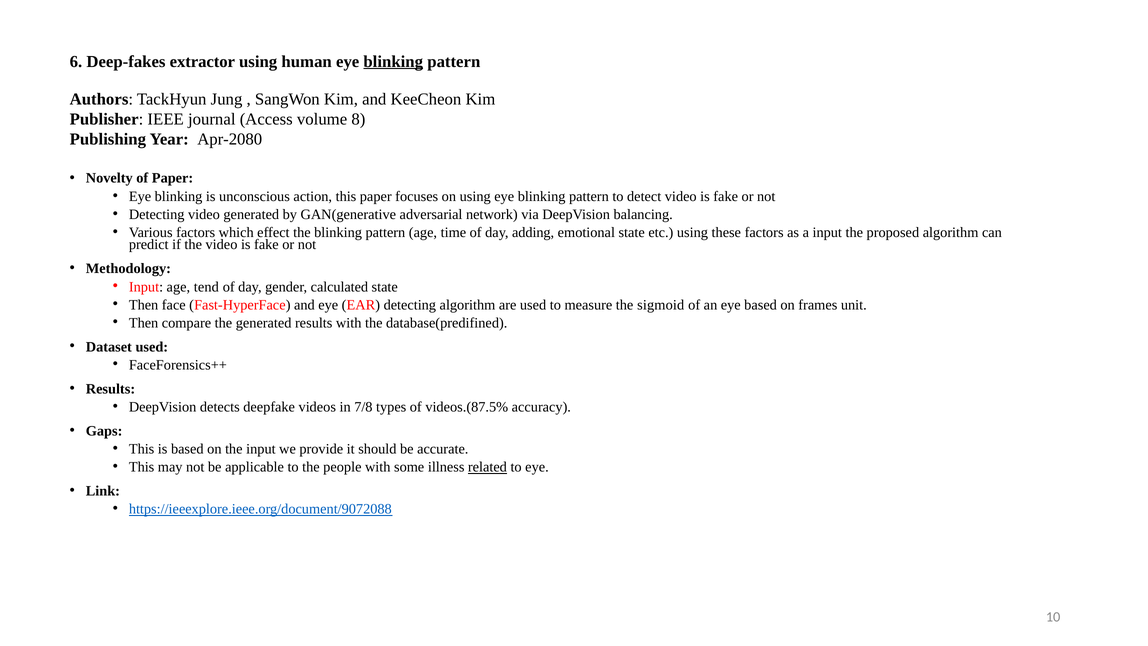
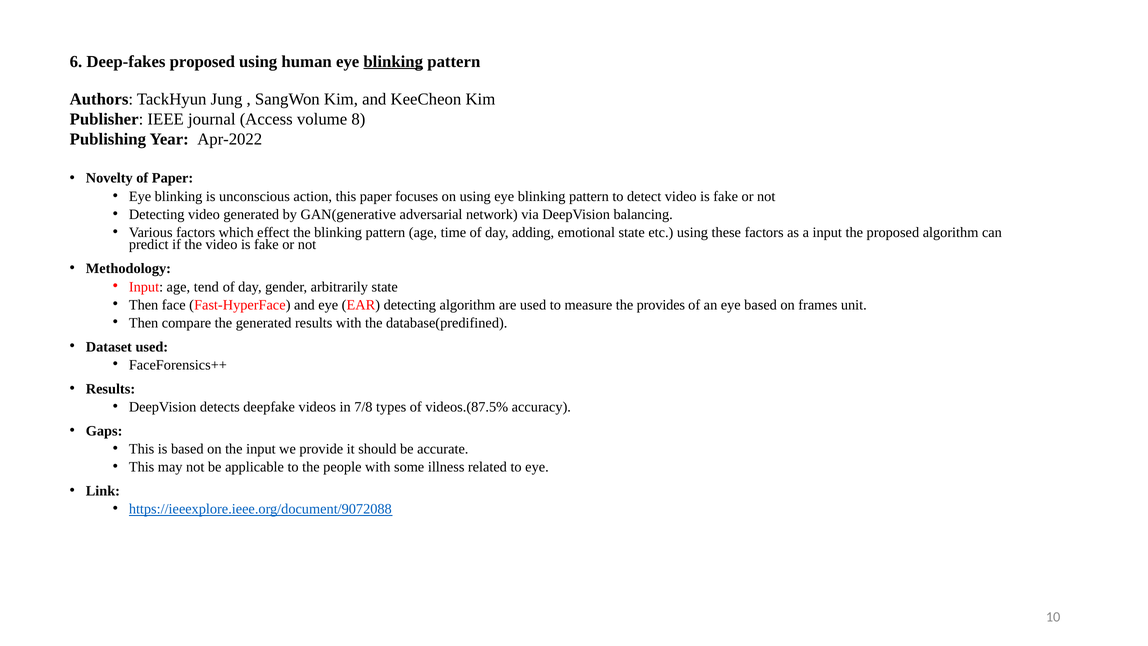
Deep-fakes extractor: extractor -> proposed
Apr-2080: Apr-2080 -> Apr-2022
calculated: calculated -> arbitrarily
sigmoid: sigmoid -> provides
related underline: present -> none
